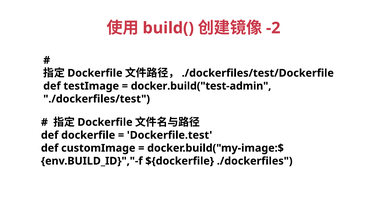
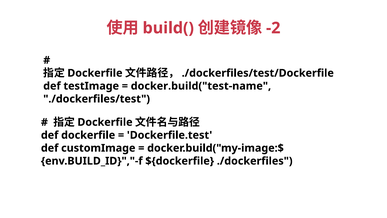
docker.build("test-admin: docker.build("test-admin -> docker.build("test-name
